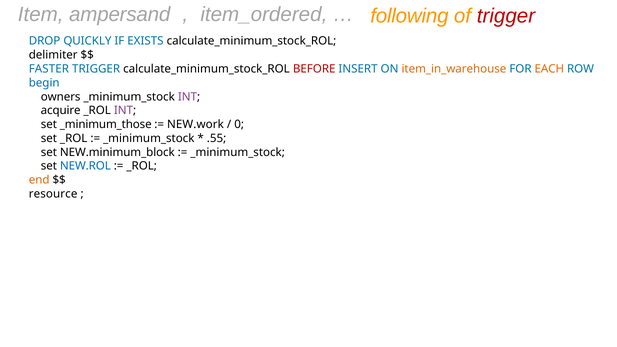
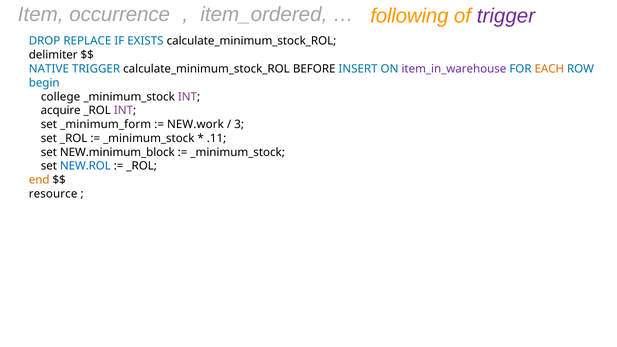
ampersand: ampersand -> occurrence
trigger at (506, 16) colour: red -> purple
QUICKLY: QUICKLY -> REPLACE
FASTER: FASTER -> NATIVE
BEFORE colour: red -> black
item_in_warehouse colour: orange -> purple
owners: owners -> college
_minimum_those: _minimum_those -> _minimum_form
0: 0 -> 3
.55: .55 -> .11
